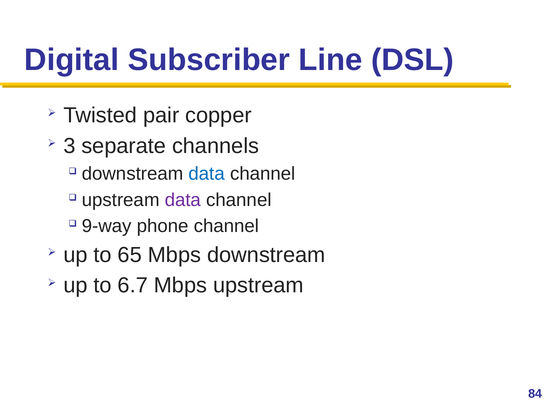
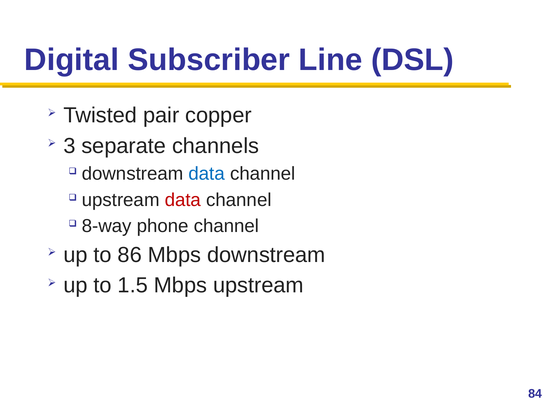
data at (183, 200) colour: purple -> red
9-way: 9-way -> 8-way
65: 65 -> 86
6.7: 6.7 -> 1.5
